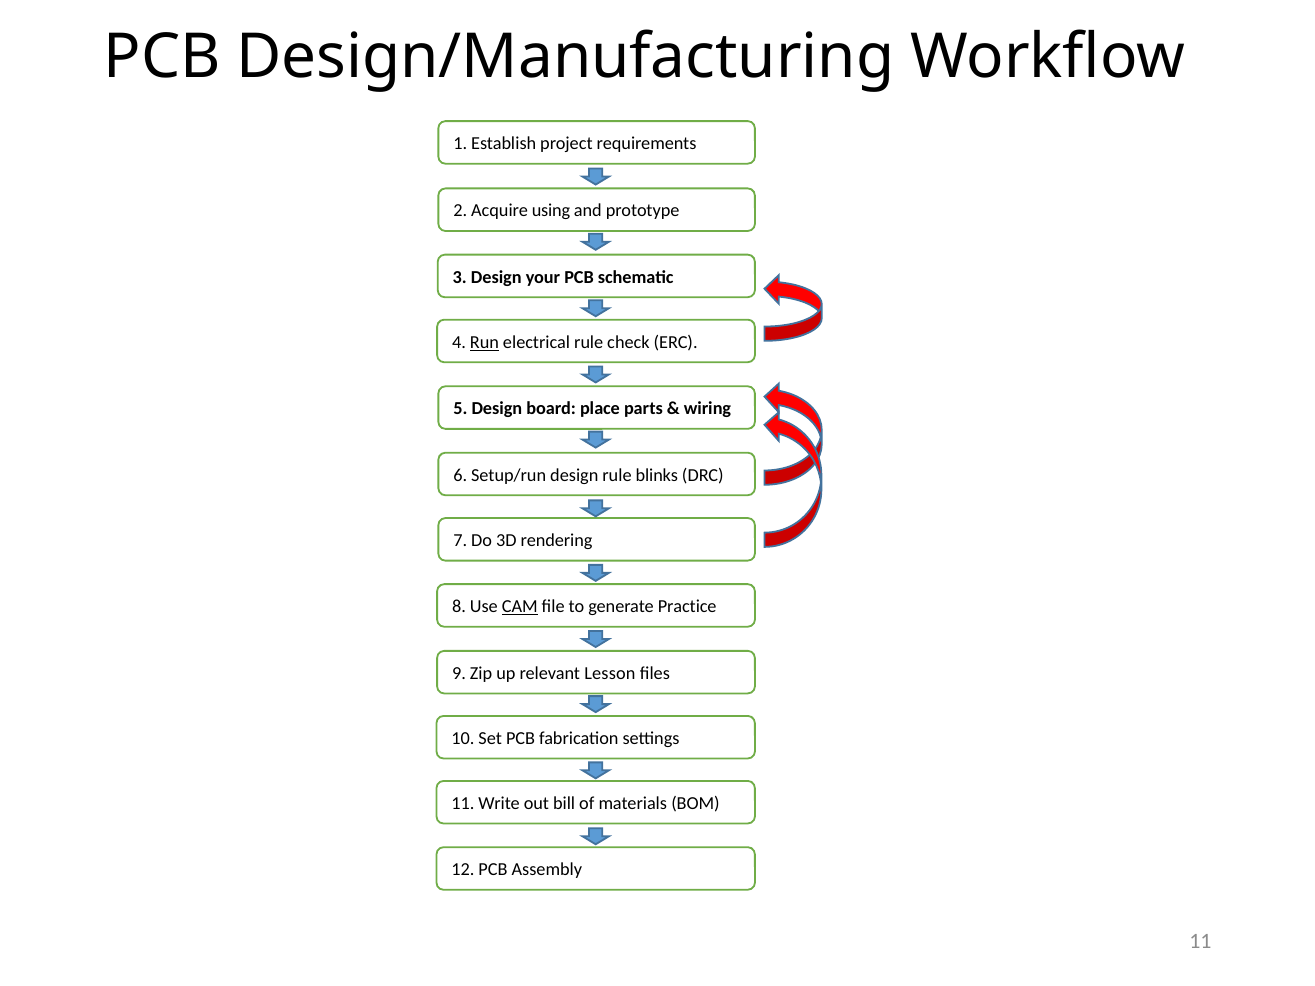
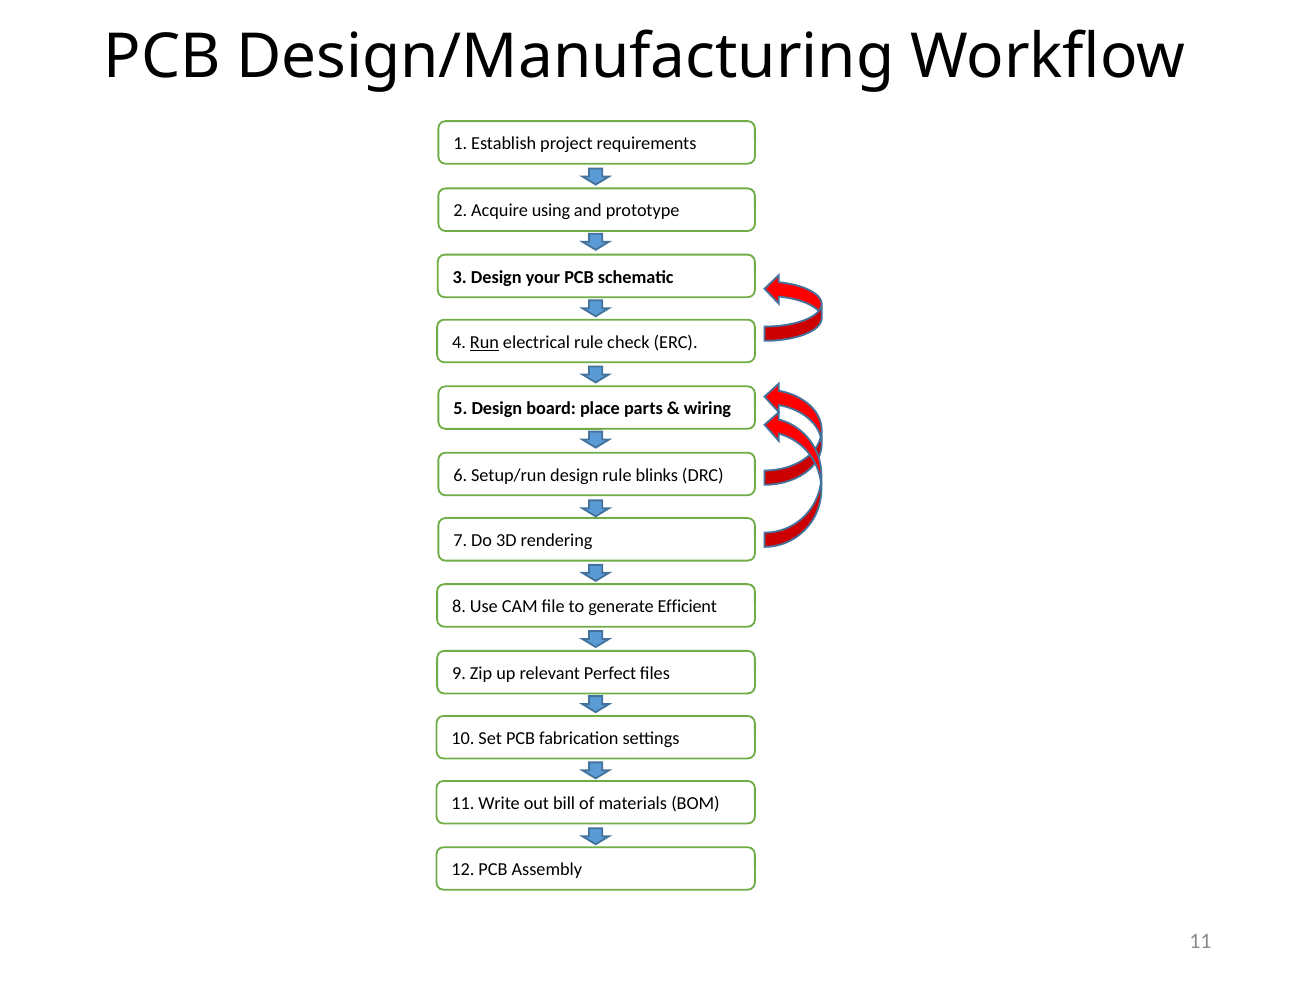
CAM underline: present -> none
Practice: Practice -> Efficient
Lesson: Lesson -> Perfect
